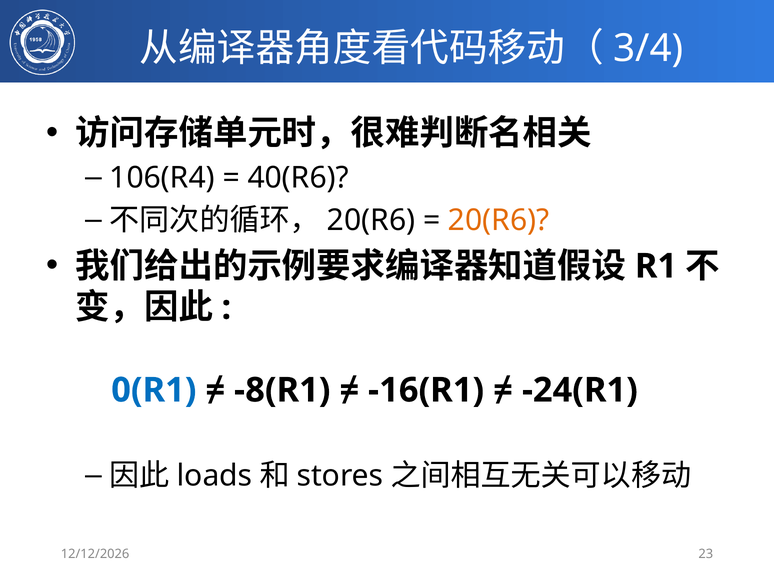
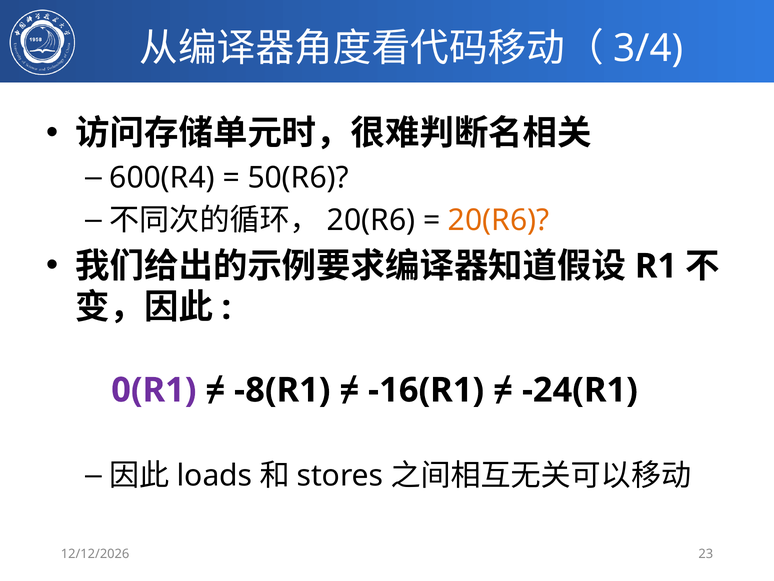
106(R4: 106(R4 -> 600(R4
40(R6: 40(R6 -> 50(R6
0(R1 colour: blue -> purple
